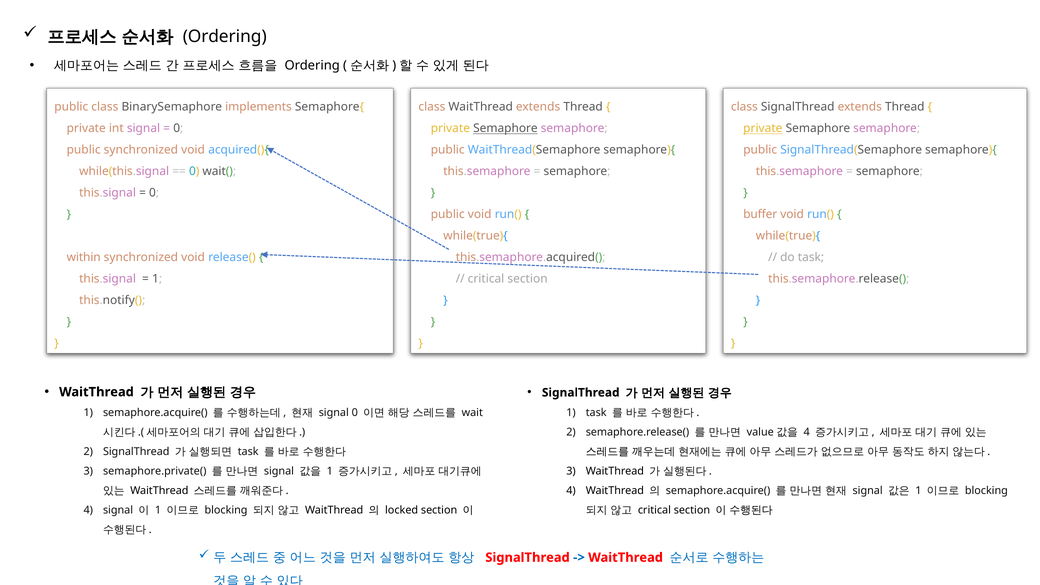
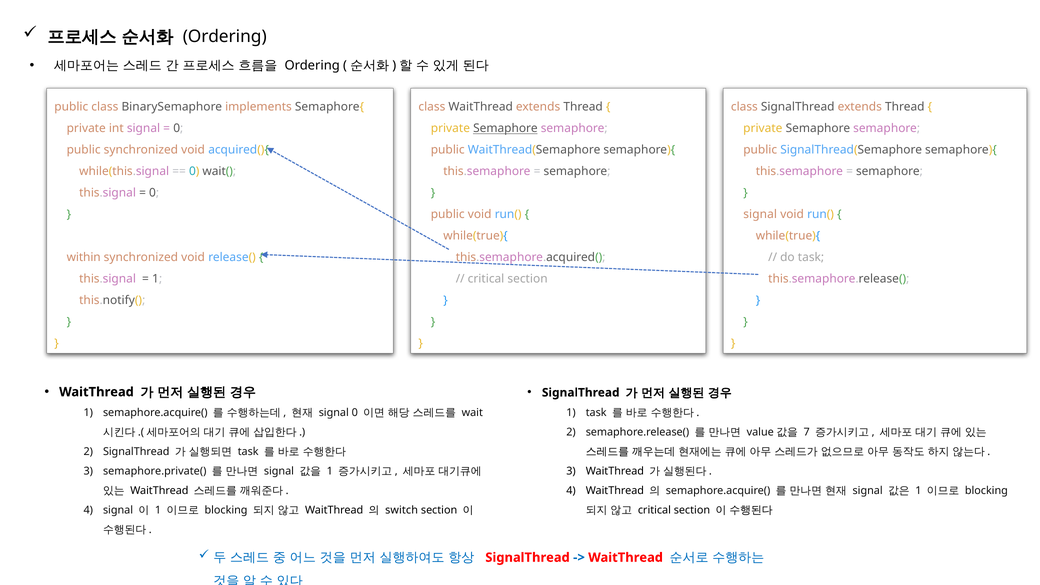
private at (763, 129) underline: present -> none
buffer at (760, 214): buffer -> signal
4 at (807, 432): 4 -> 7
locked: locked -> switch
